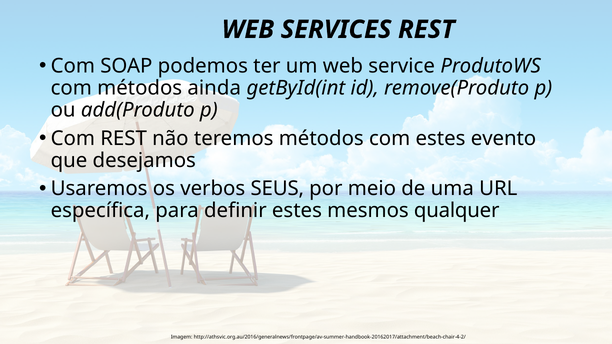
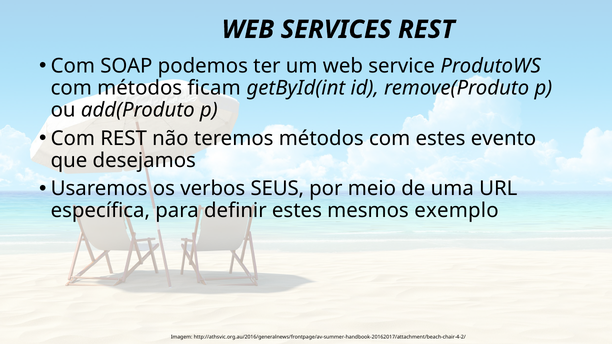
ainda: ainda -> ficam
qualquer: qualquer -> exemplo
